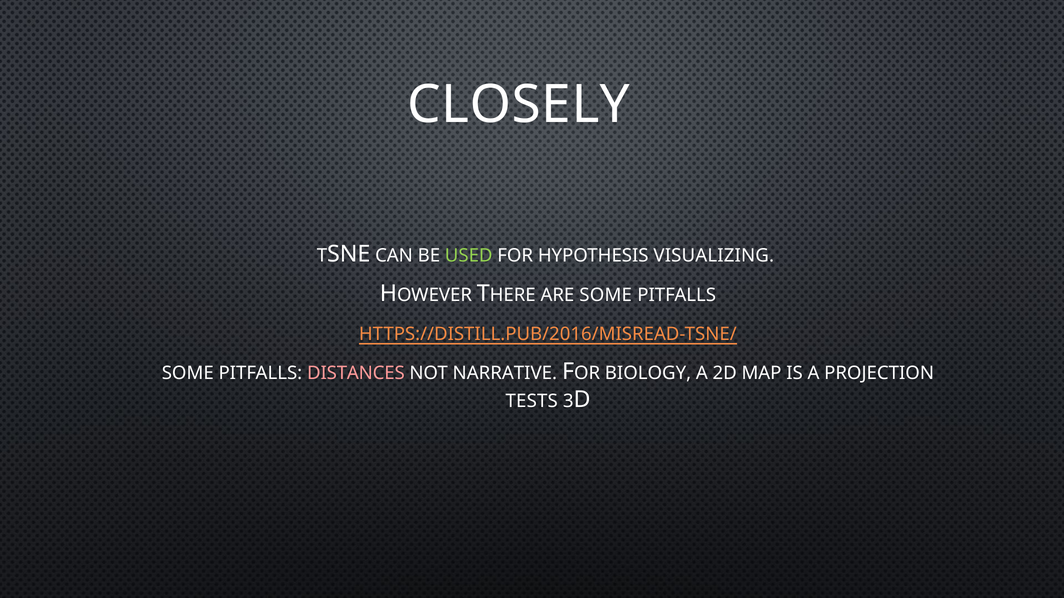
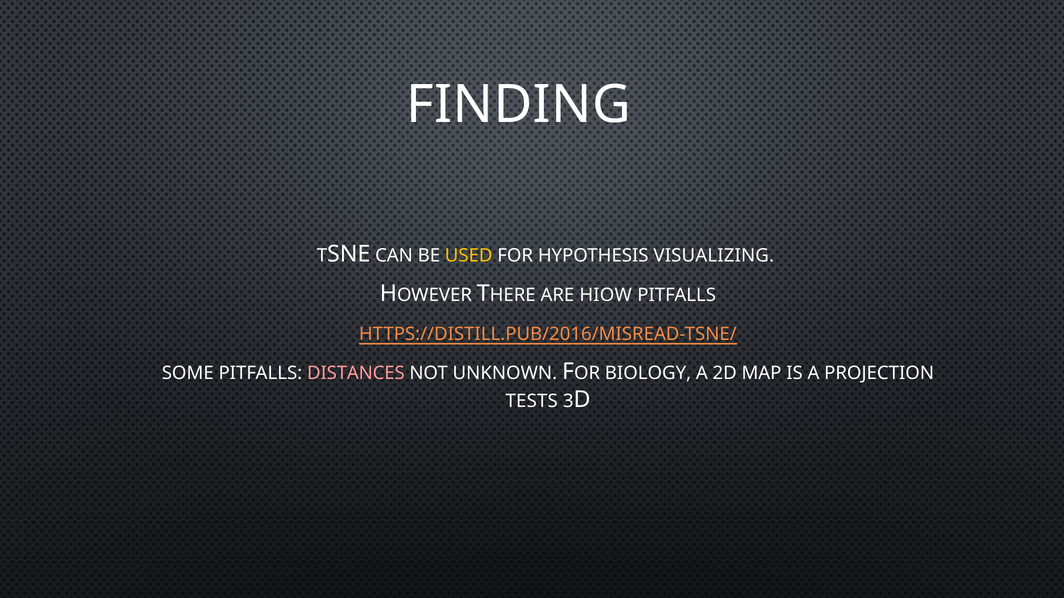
CLOSELY: CLOSELY -> FINDING
USED colour: light green -> yellow
ARE SOME: SOME -> HIOW
NARRATIVE: NARRATIVE -> UNKNOWN
